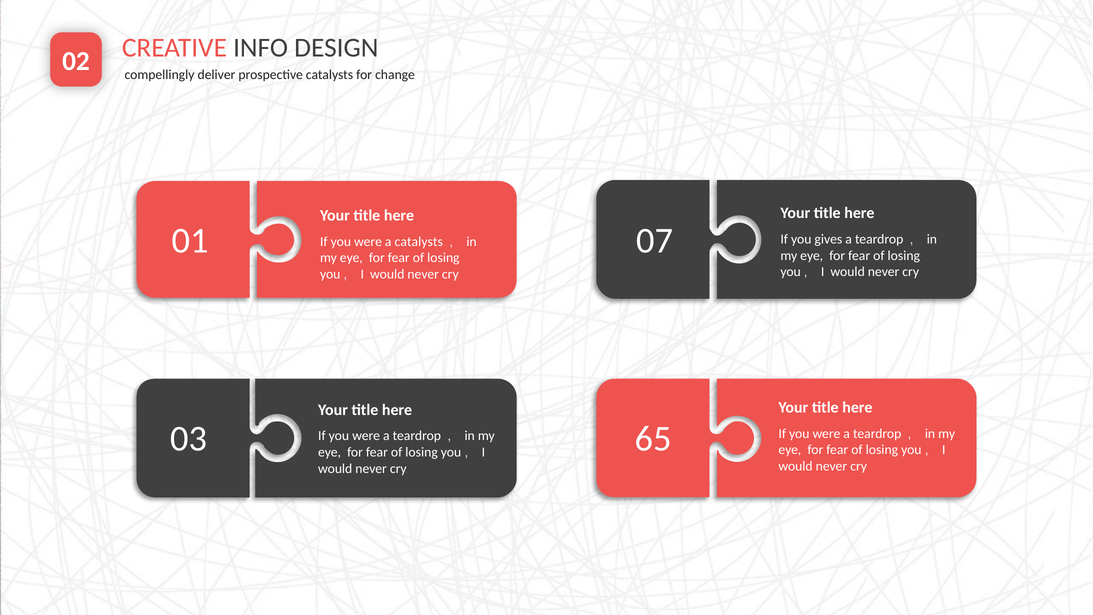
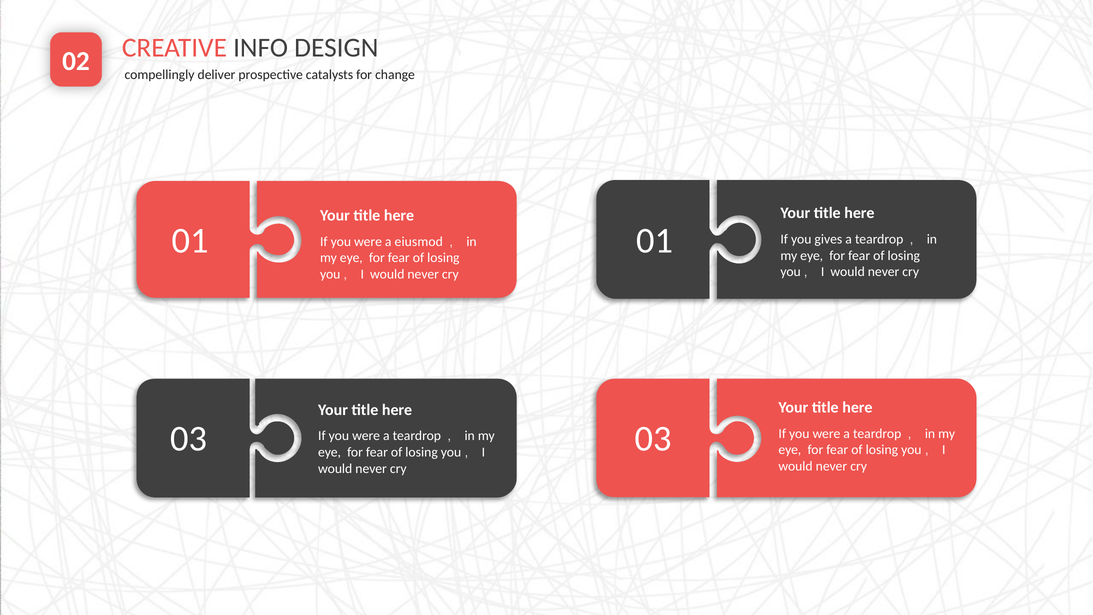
01 07: 07 -> 01
a catalysts: catalysts -> eiusmod
03 65: 65 -> 03
